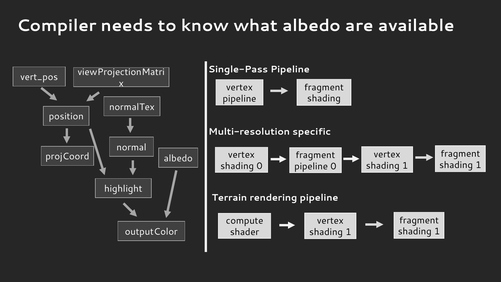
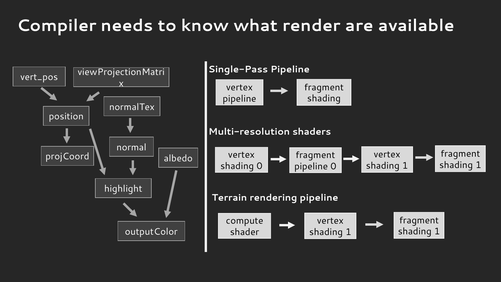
what albedo: albedo -> render
specific: specific -> shaders
